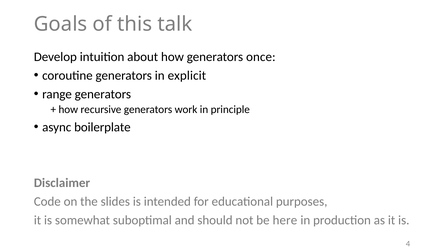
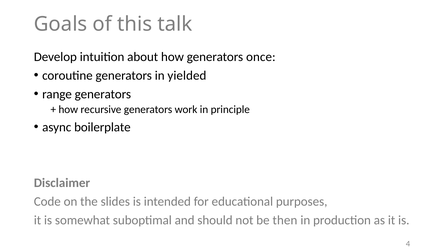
explicit: explicit -> yielded
here: here -> then
